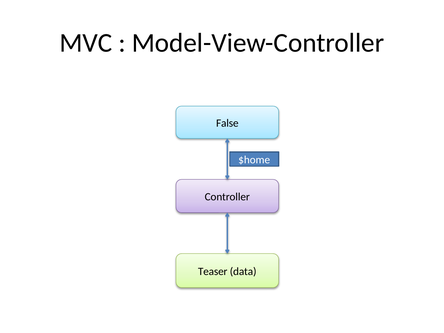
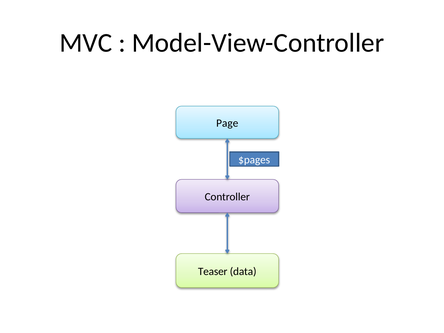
False: False -> Page
$home: $home -> $pages
